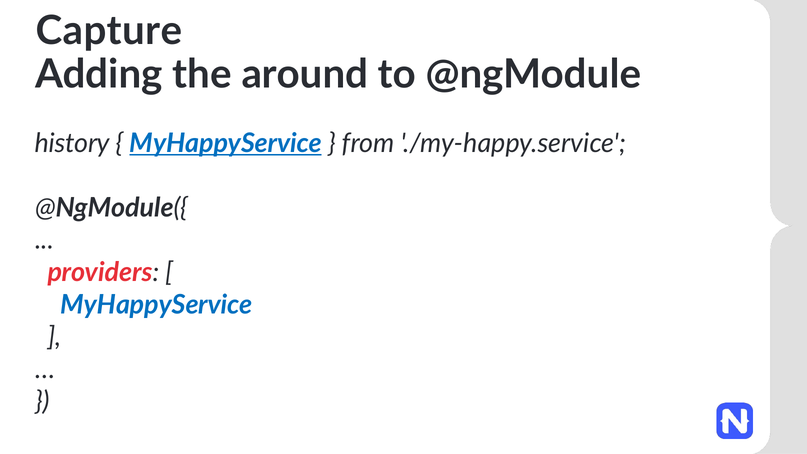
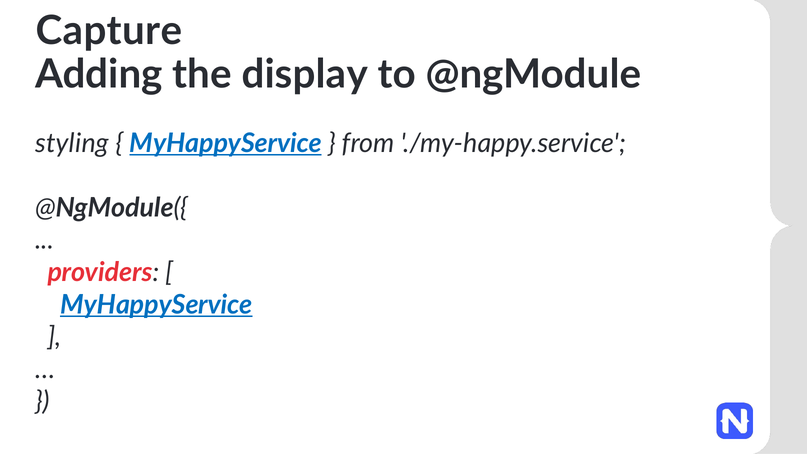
around: around -> display
history: history -> styling
MyHappyService at (156, 305) underline: none -> present
